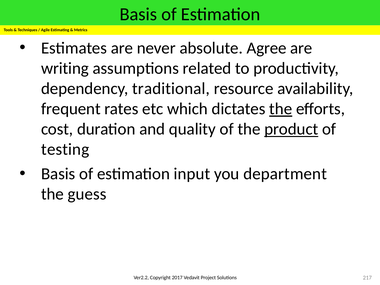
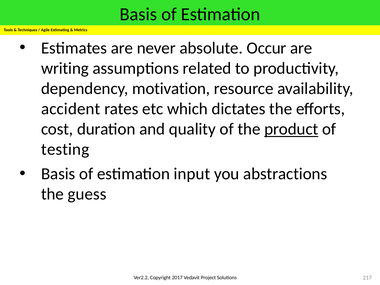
Agree: Agree -> Occur
traditional: traditional -> motivation
frequent: frequent -> accident
the at (281, 109) underline: present -> none
department: department -> abstractions
